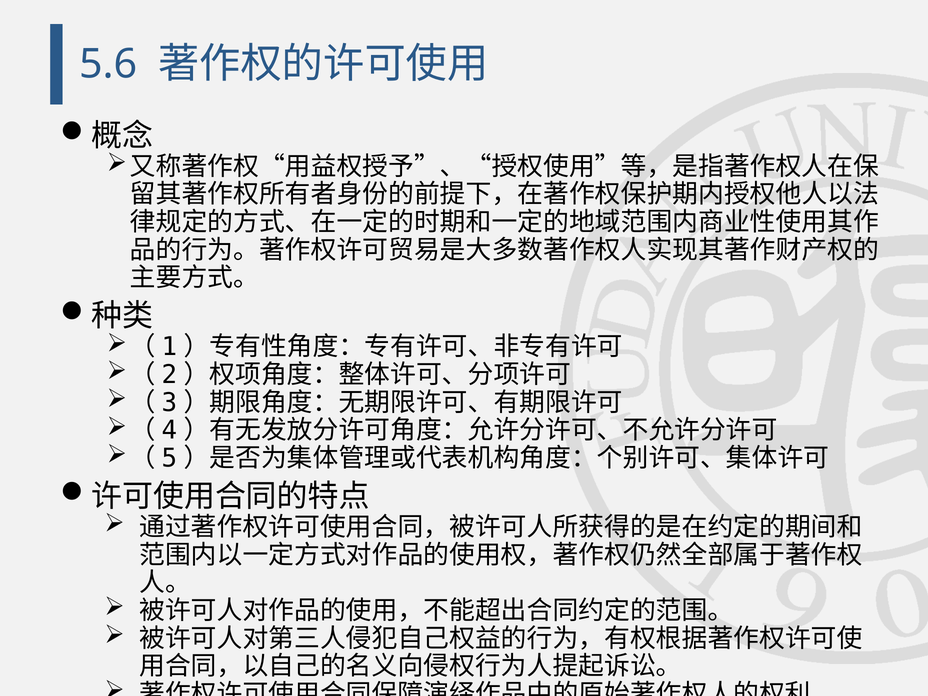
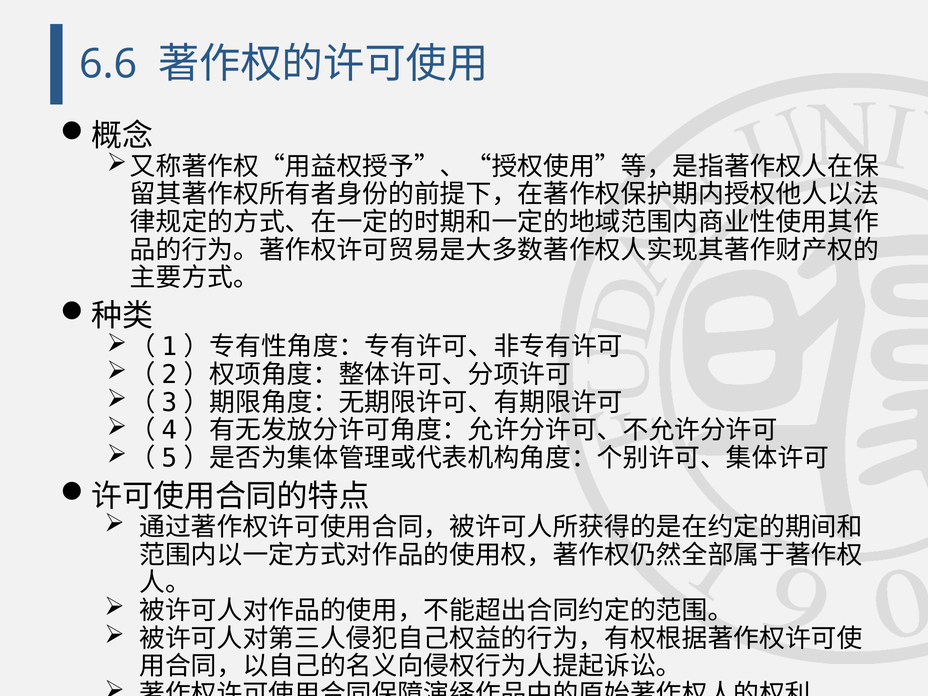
5.6: 5.6 -> 6.6
